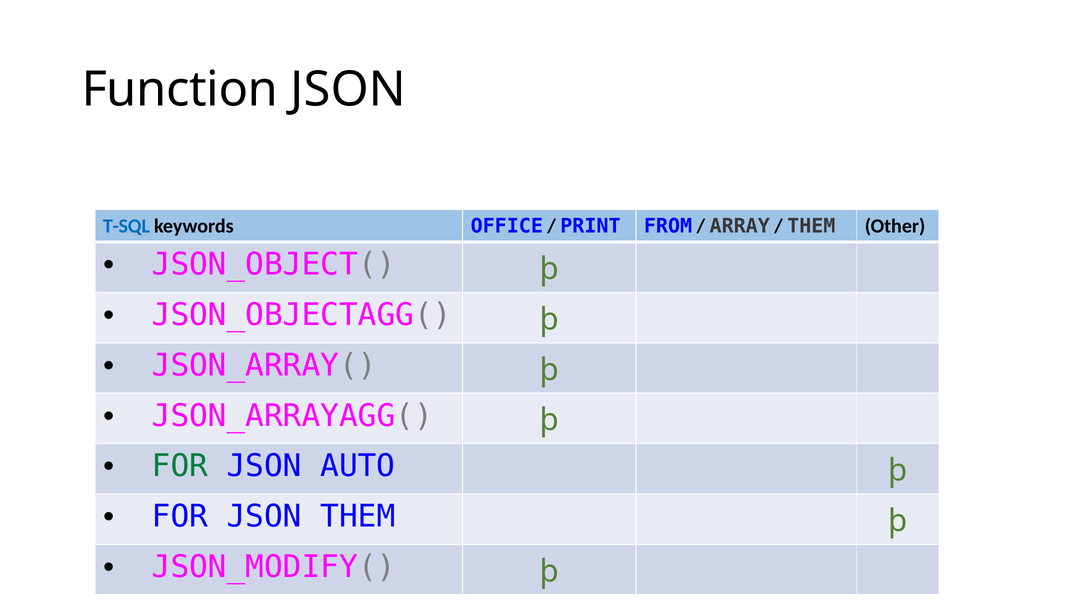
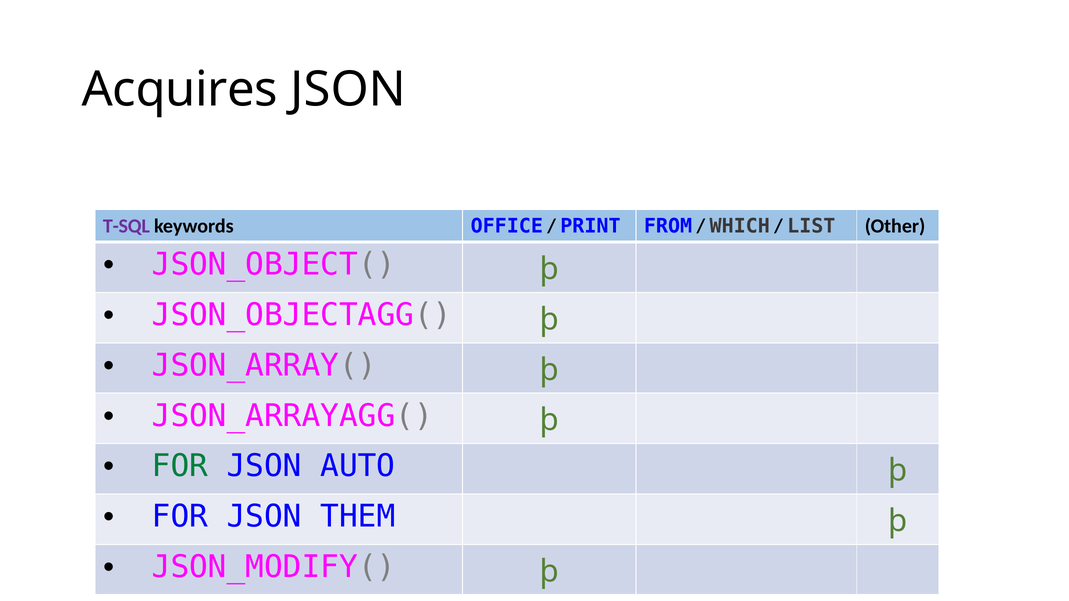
Function: Function -> Acquires
T-SQL colour: blue -> purple
ARRAY: ARRAY -> WHICH
THEM at (811, 226): THEM -> LIST
